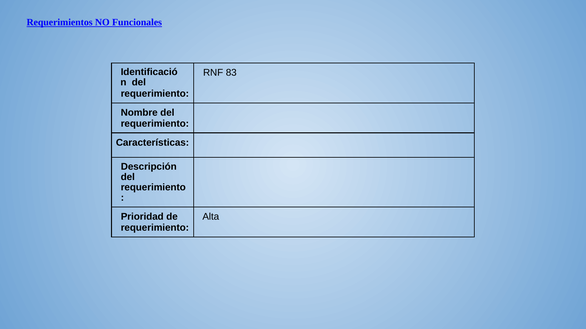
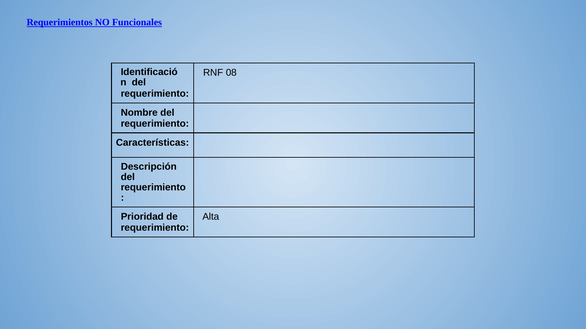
83: 83 -> 08
